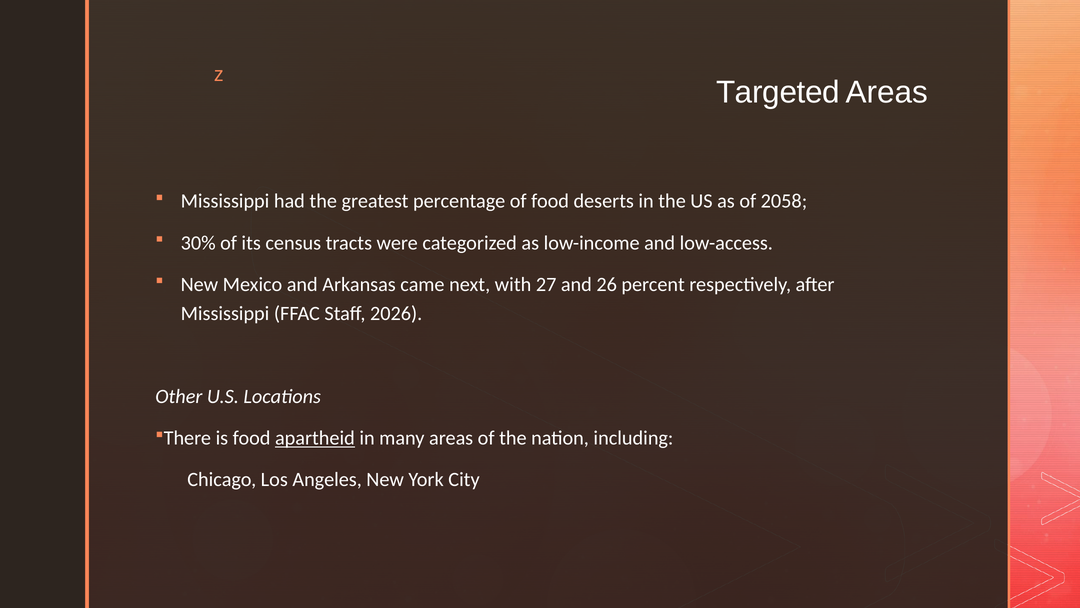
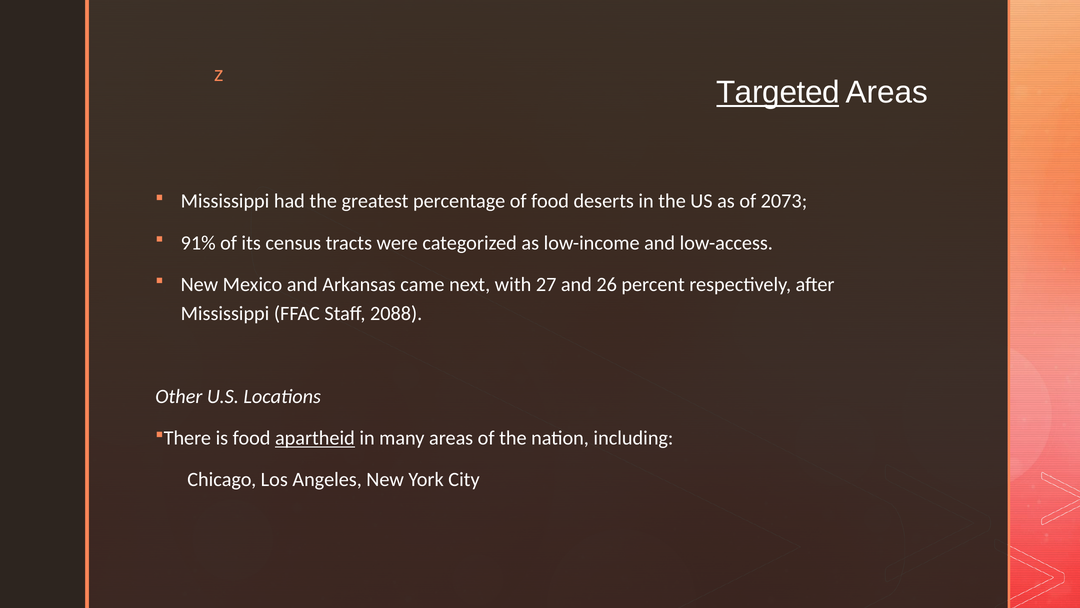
Targeted underline: none -> present
2058: 2058 -> 2073
30%: 30% -> 91%
2026: 2026 -> 2088
